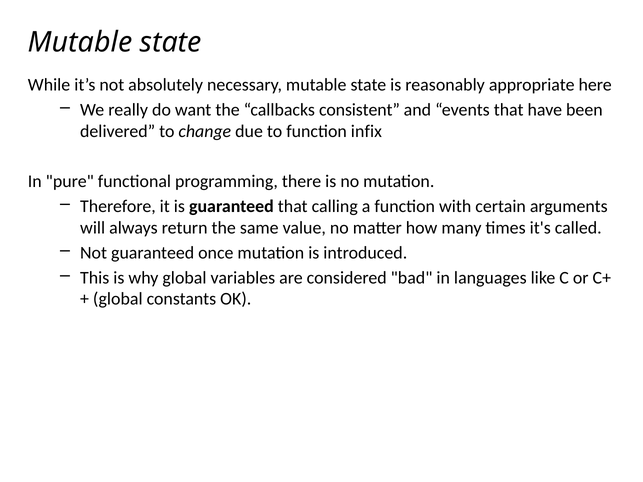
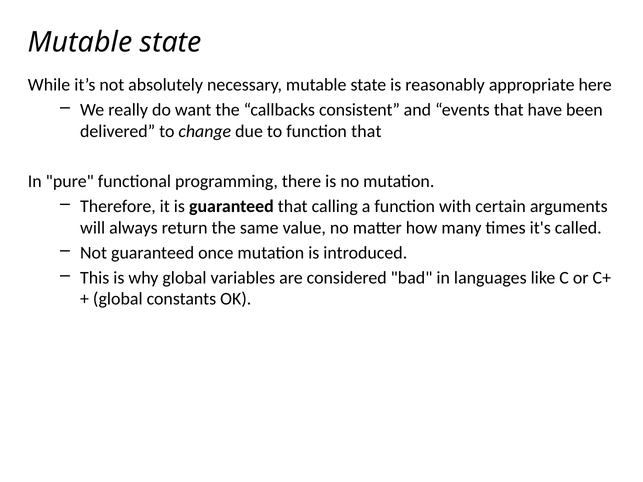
function infix: infix -> that
